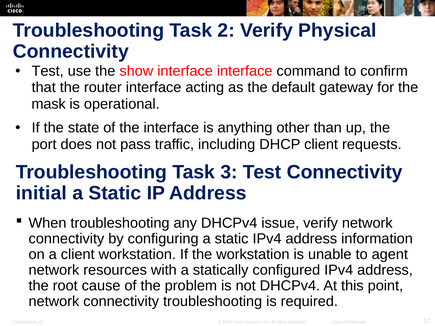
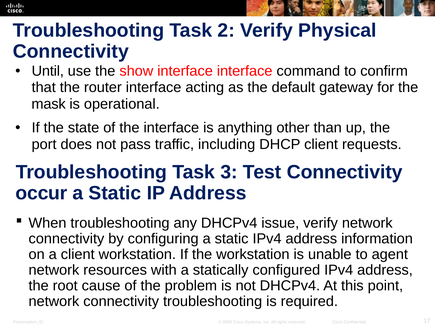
Test at (48, 71): Test -> Until
initial: initial -> occur
